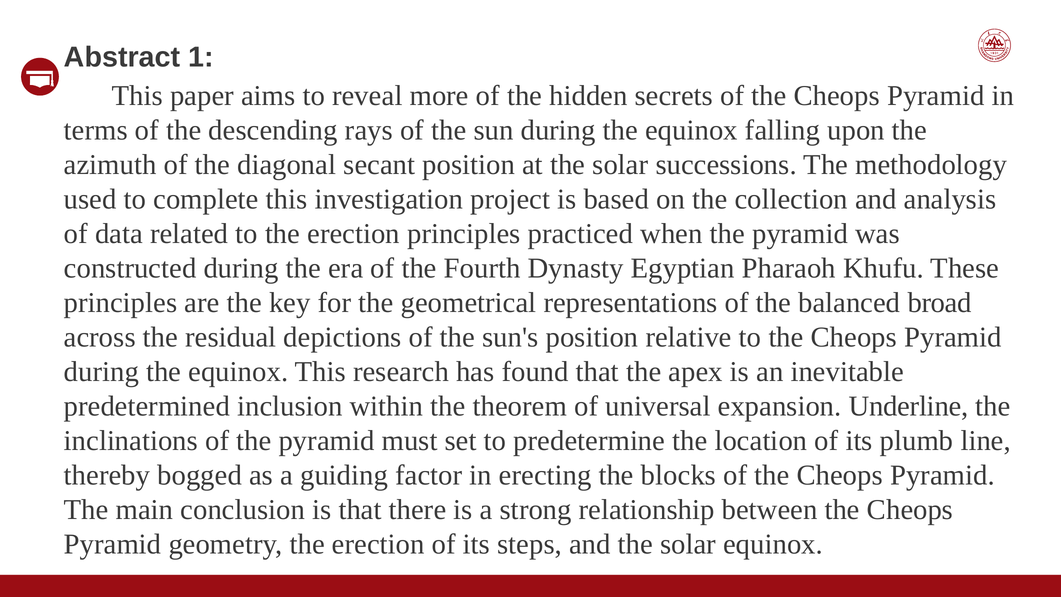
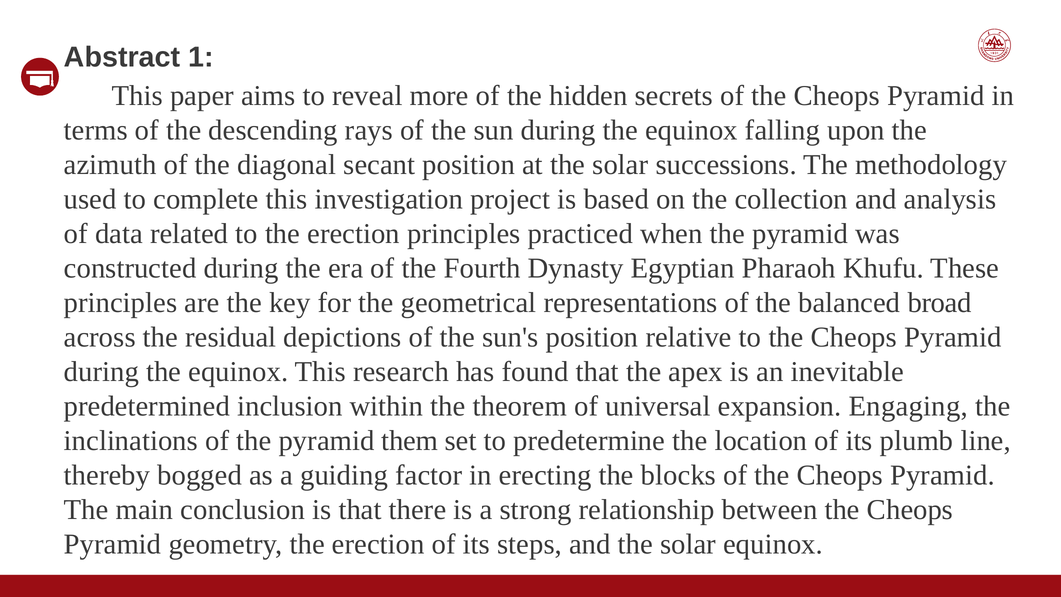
Underline: Underline -> Engaging
must: must -> them
